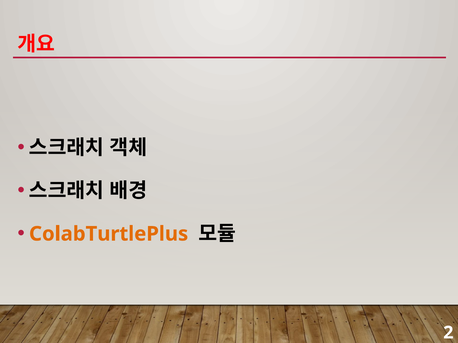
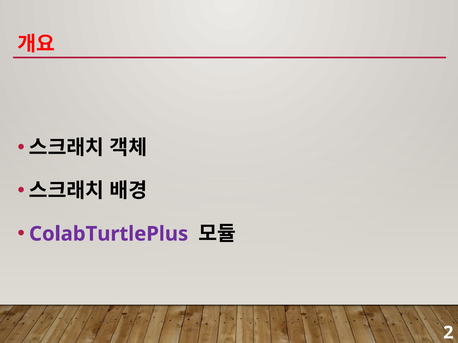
ColabTurtlePlus colour: orange -> purple
